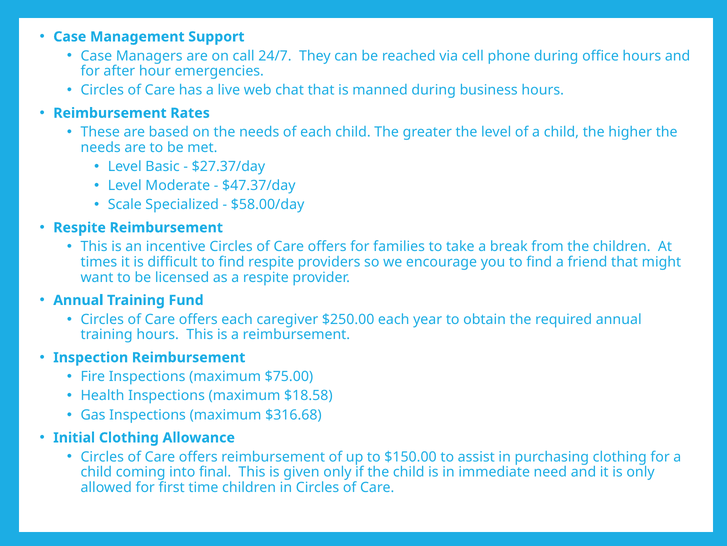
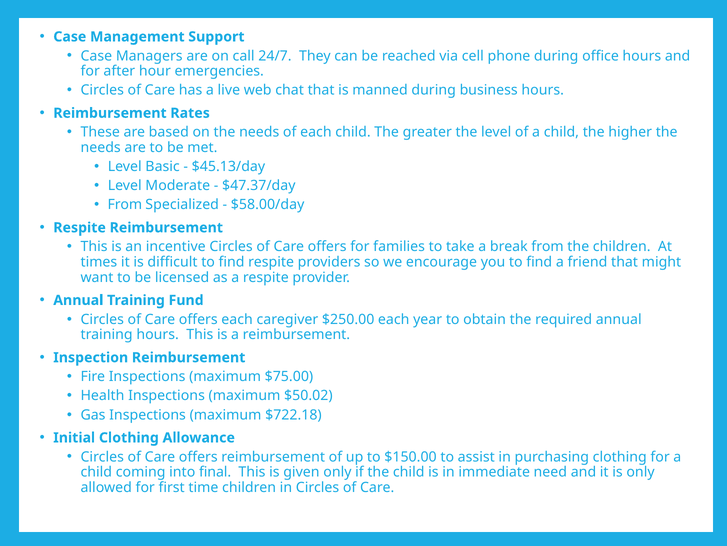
$27.37/day: $27.37/day -> $45.13/day
Scale at (125, 205): Scale -> From
$18.58: $18.58 -> $50.02
$316.68: $316.68 -> $722.18
